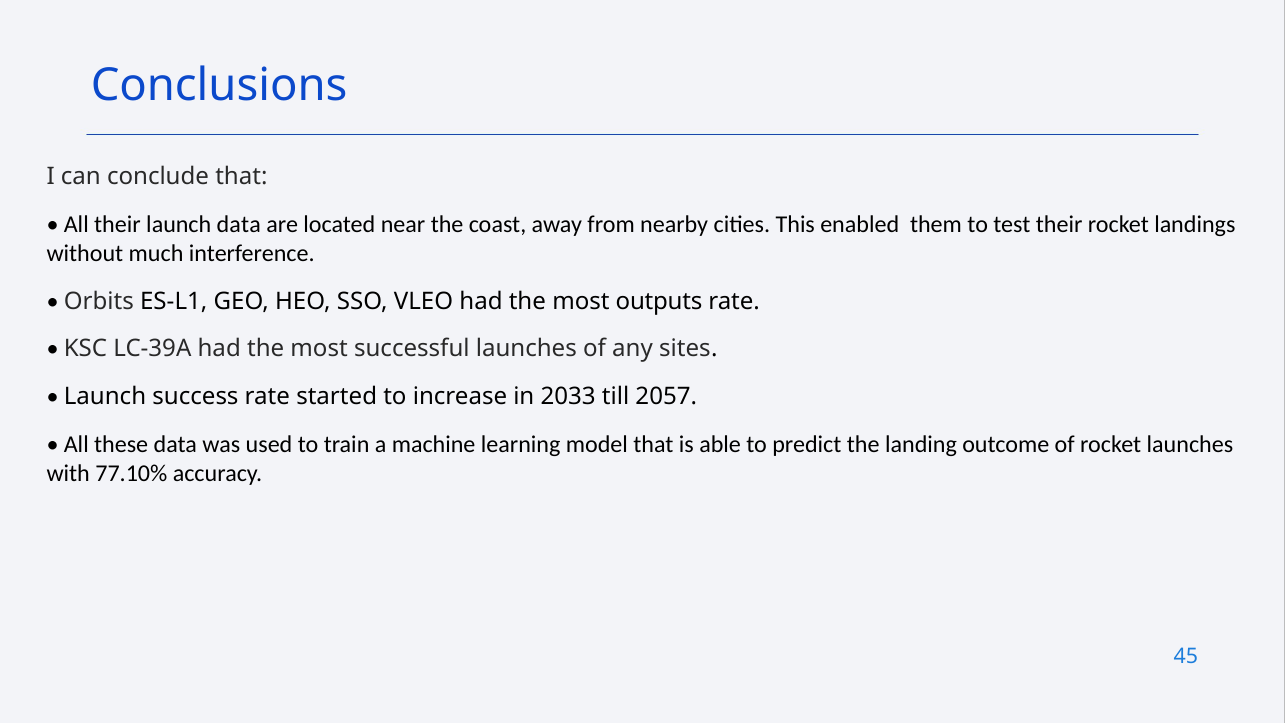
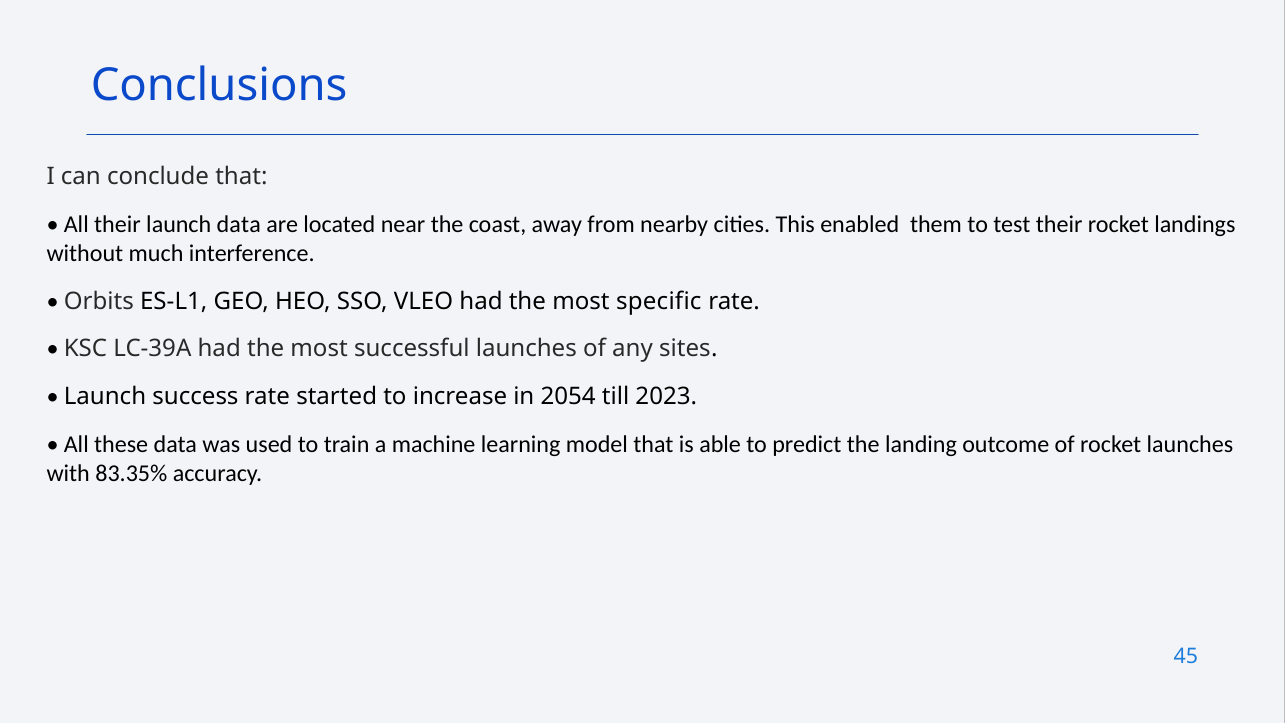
outputs: outputs -> specific
2033: 2033 -> 2054
2057: 2057 -> 2023
77.10%: 77.10% -> 83.35%
